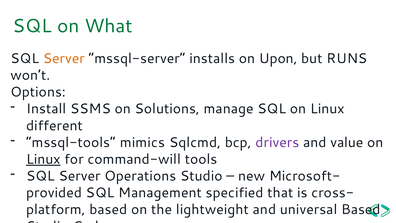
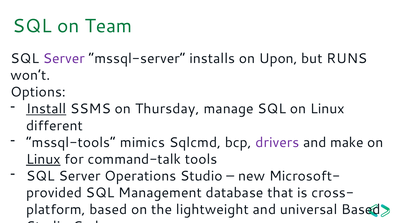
What: What -> Team
Server at (64, 58) colour: orange -> purple
Install underline: none -> present
Solutions: Solutions -> Thursday
value: value -> make
command-will: command-will -> command-talk
specified: specified -> database
